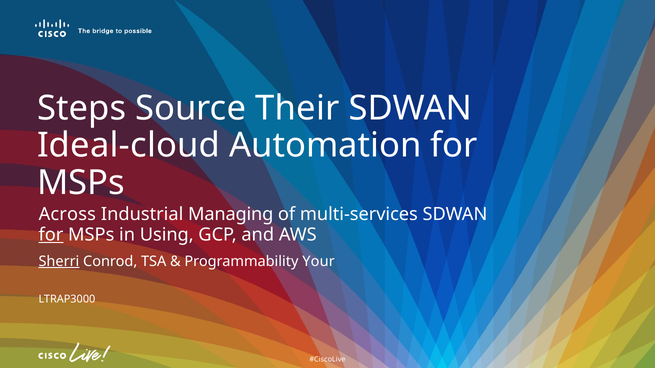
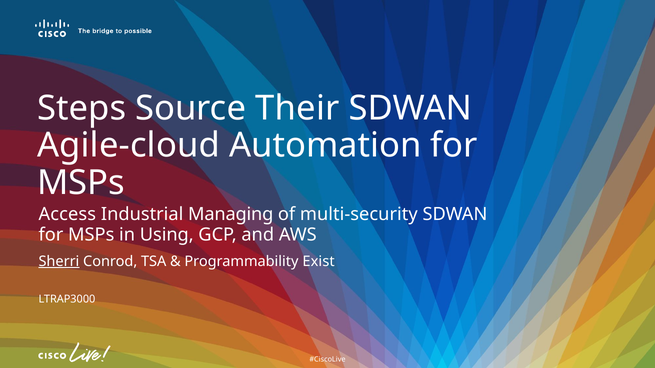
Ideal-cloud: Ideal-cloud -> Agile-cloud
Across: Across -> Access
multi-services: multi-services -> multi-security
for at (51, 235) underline: present -> none
Your: Your -> Exist
